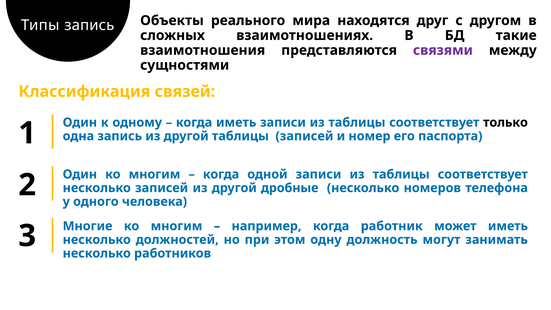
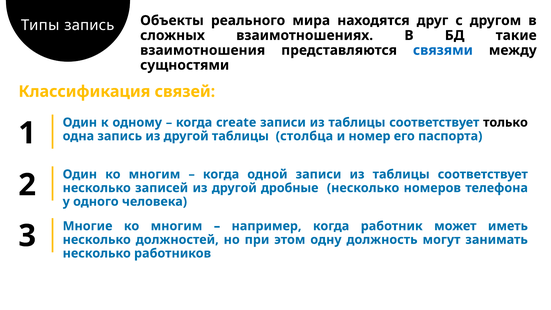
связями colour: purple -> blue
когда иметь: иметь -> create
таблицы записей: записей -> столбца
